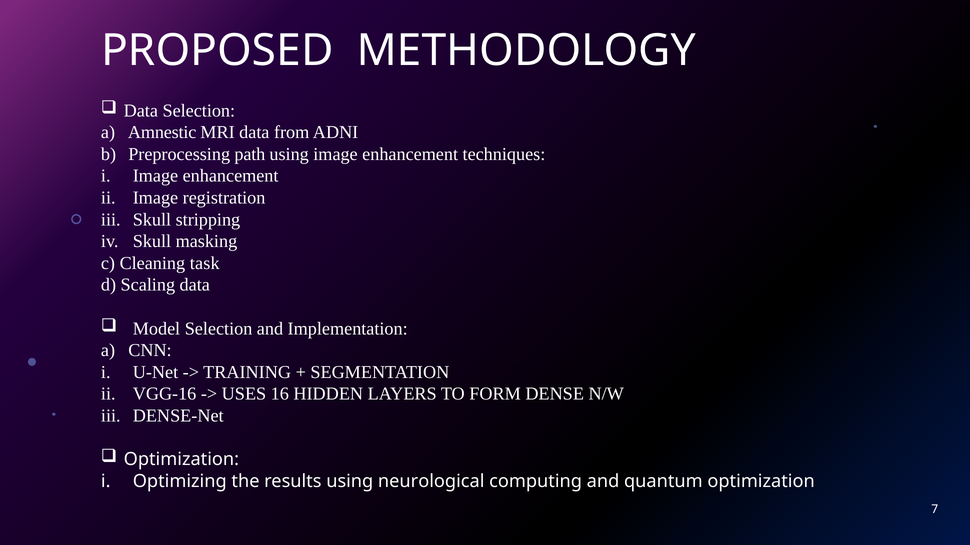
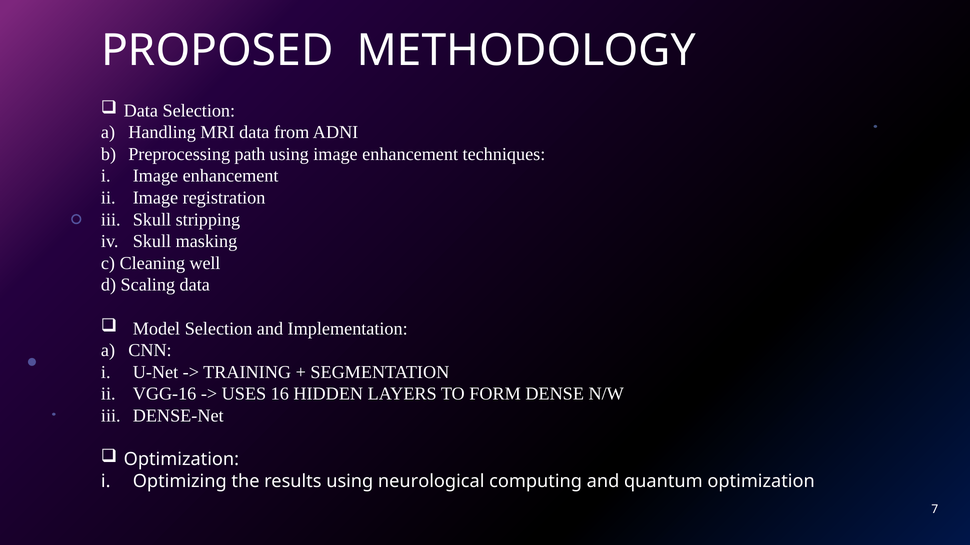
Amnestic: Amnestic -> Handling
task: task -> well
